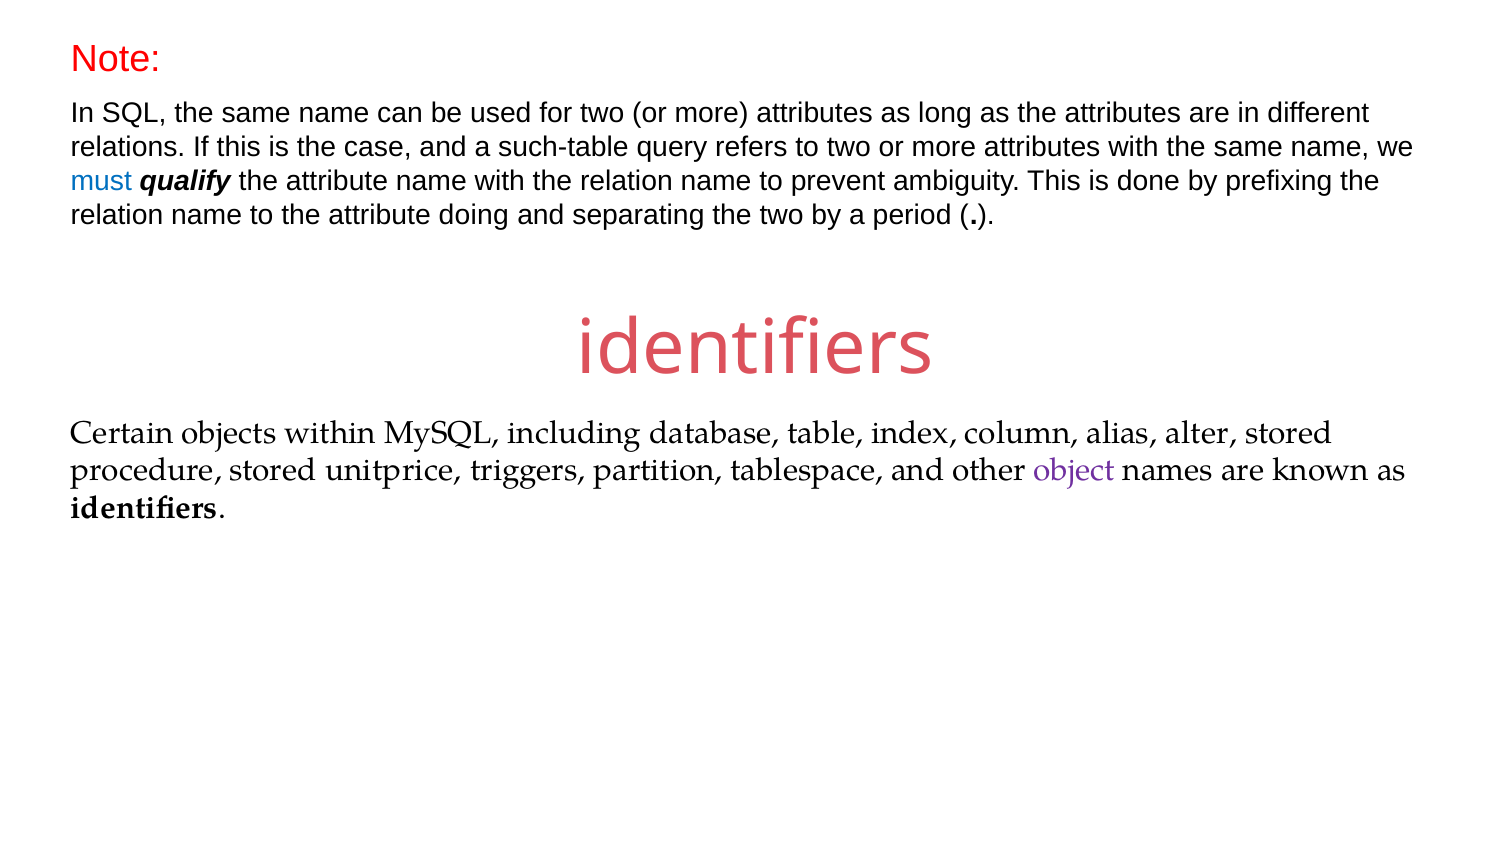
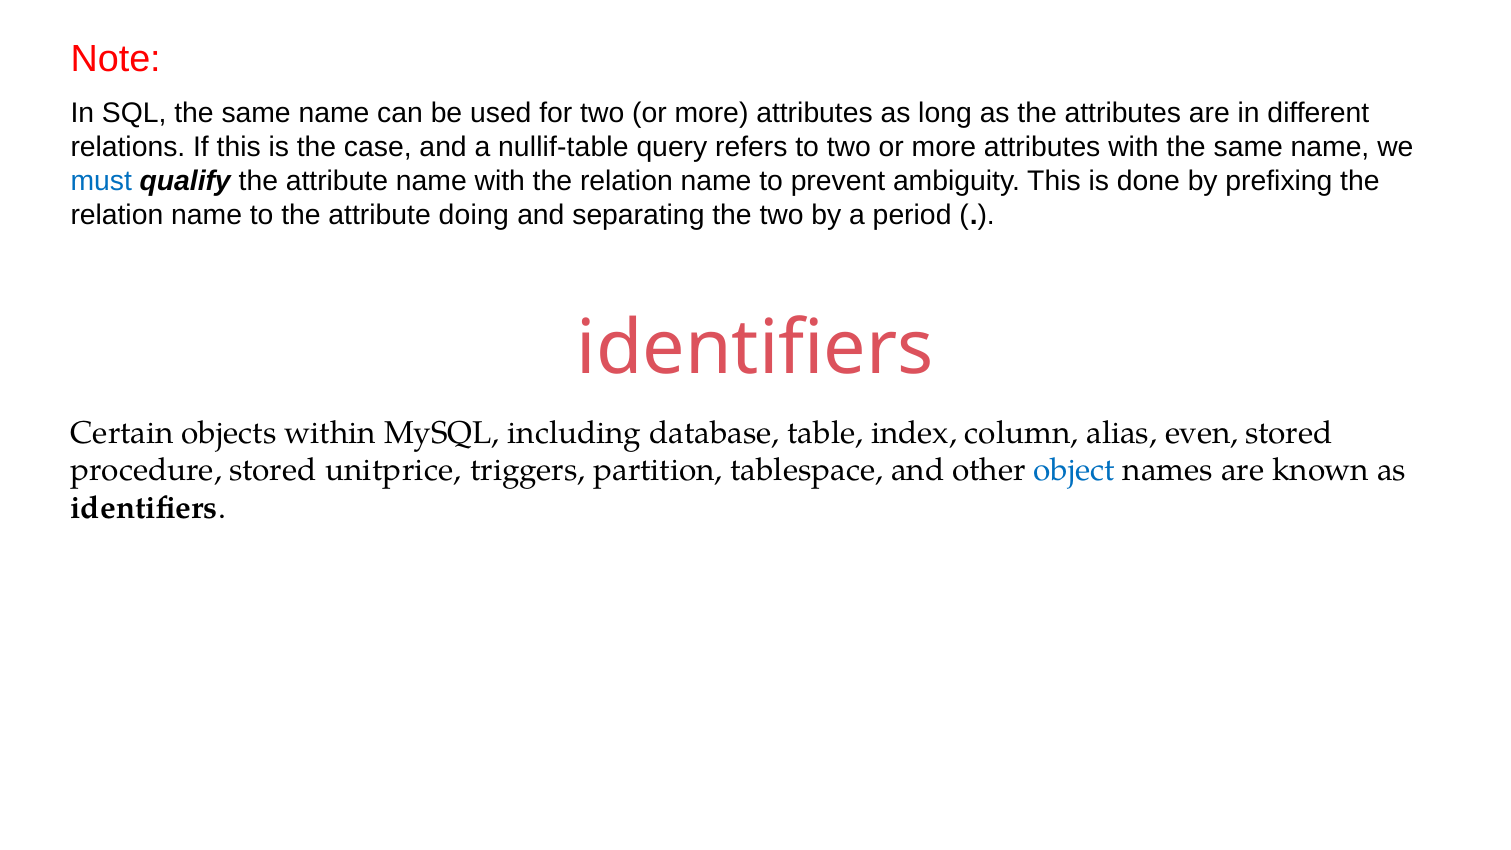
such-table: such-table -> nullif-table
alter: alter -> even
object colour: purple -> blue
